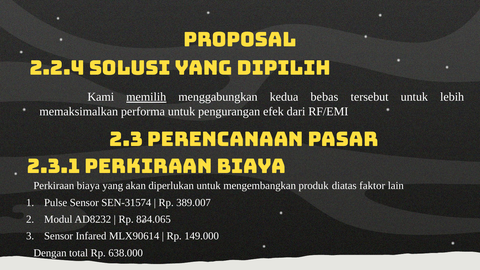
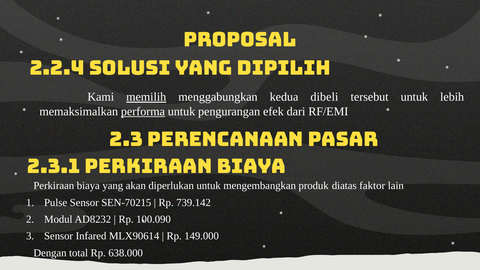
bebas: bebas -> dibeli
performa underline: none -> present
SEN-31574: SEN-31574 -> SEN-70215
389.007: 389.007 -> 739.142
834.065: 834.065 -> 100.090
